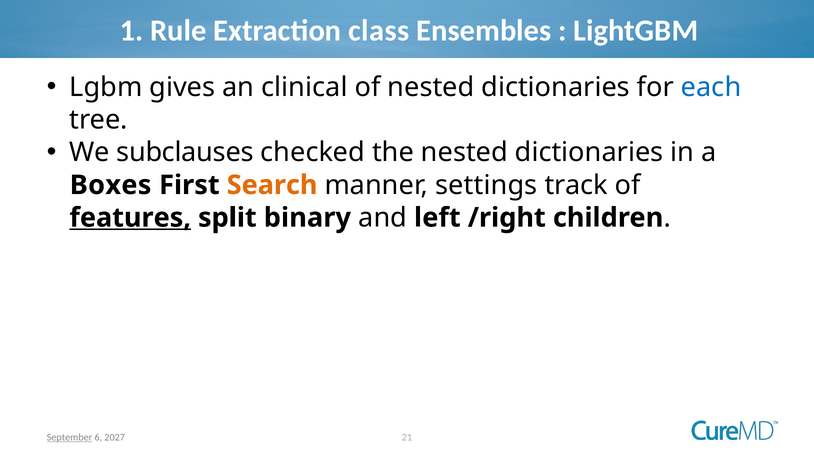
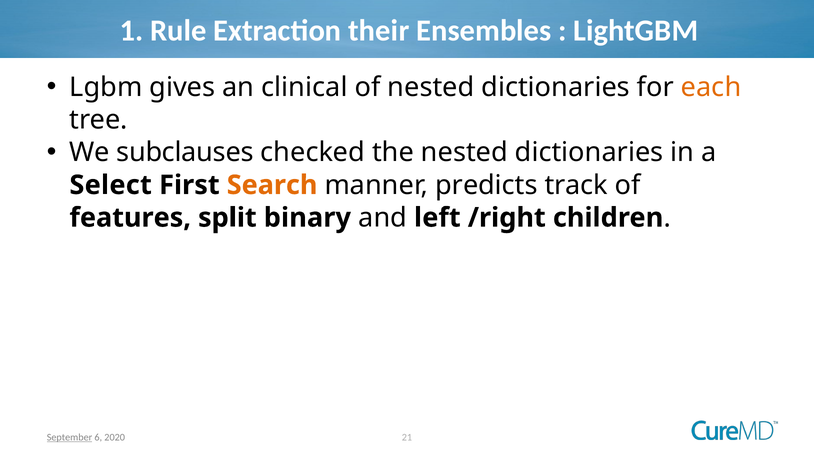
class: class -> their
each colour: blue -> orange
Boxes: Boxes -> Select
settings: settings -> predicts
features underline: present -> none
2027: 2027 -> 2020
